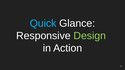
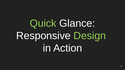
Quick colour: light blue -> light green
